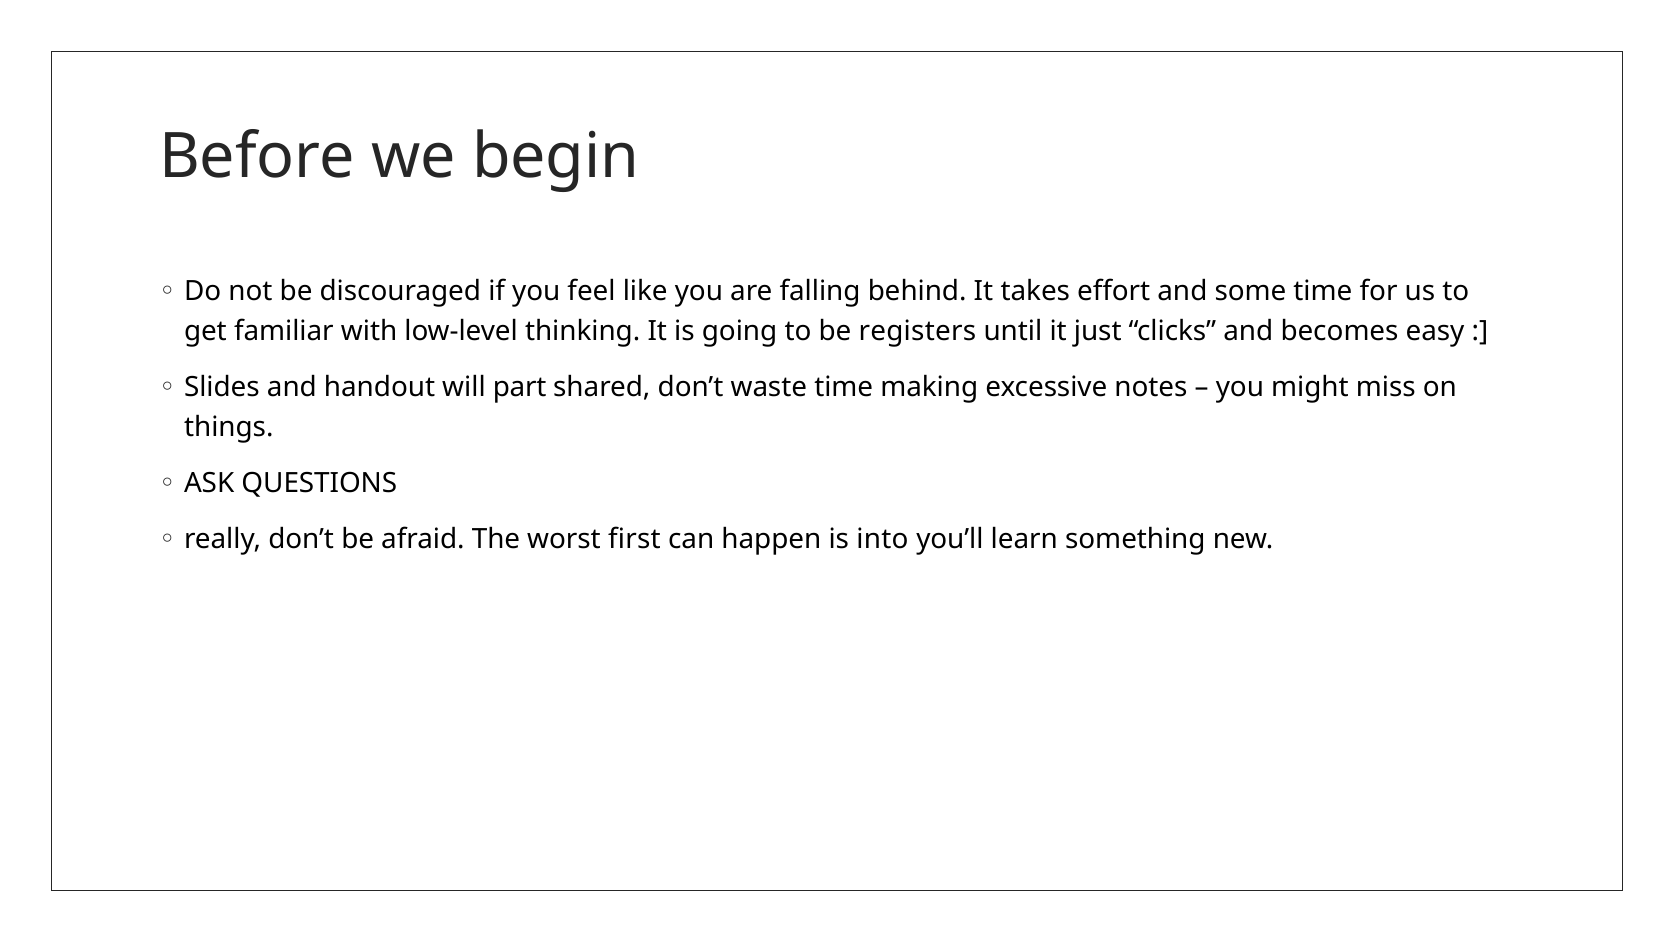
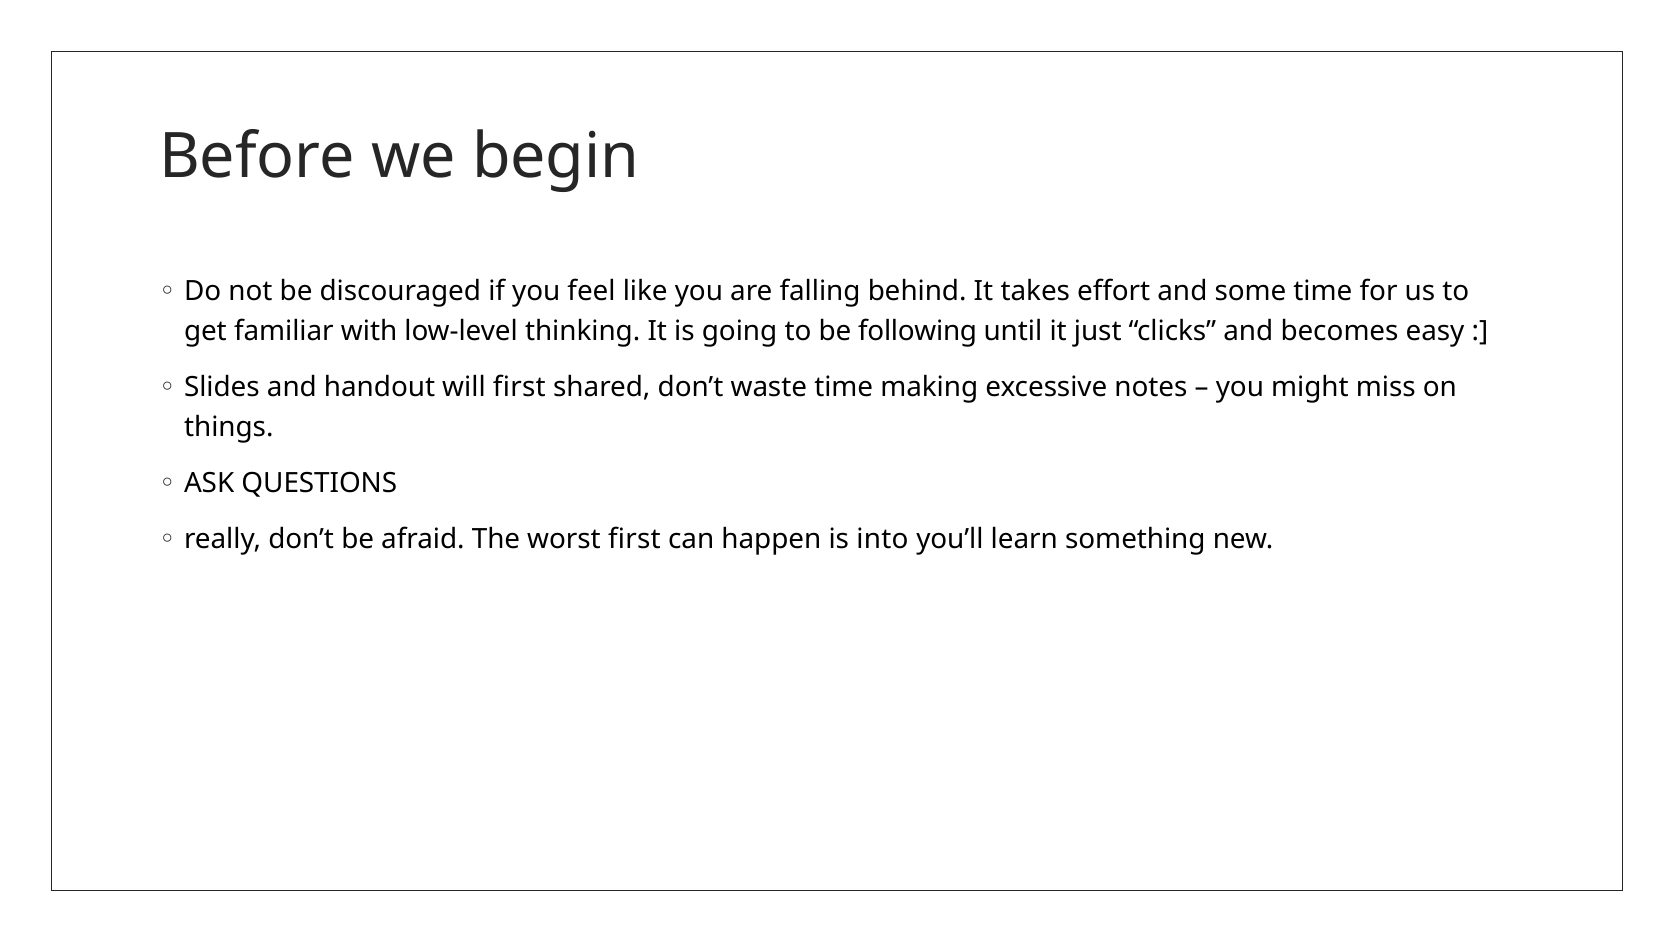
registers: registers -> following
will part: part -> first
